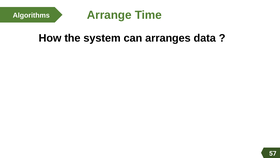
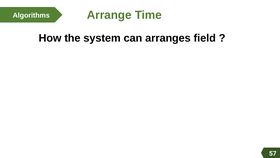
data: data -> field
